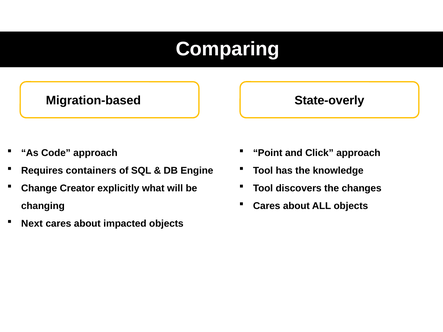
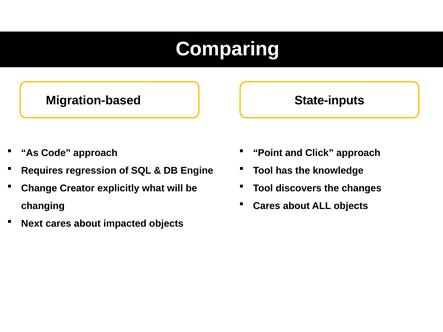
State-overly: State-overly -> State-inputs
containers: containers -> regression
